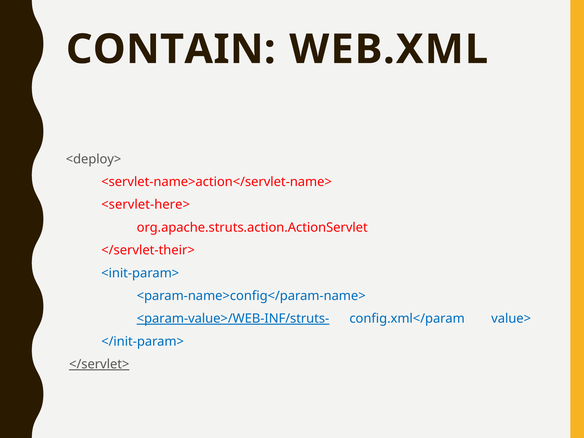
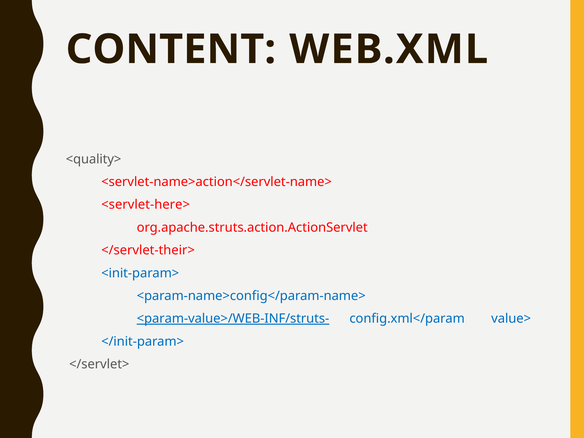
CONTAIN: CONTAIN -> CONTENT
<deploy>: <deploy> -> <quality>
</servlet> underline: present -> none
